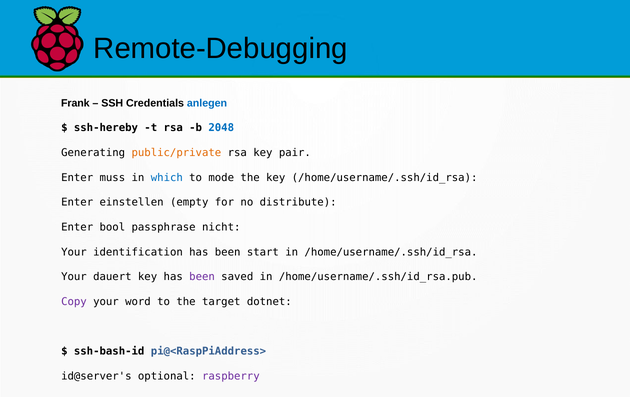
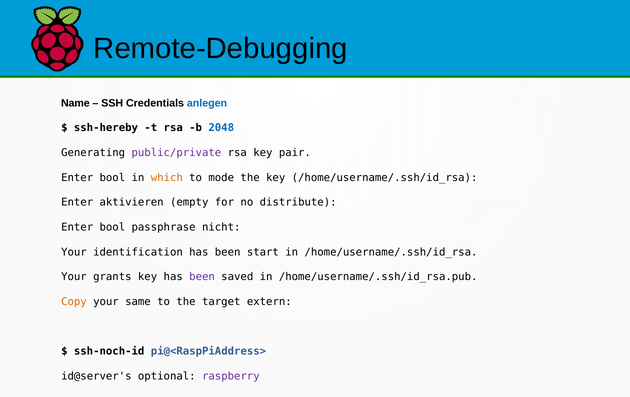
Frank: Frank -> Name
public/private colour: orange -> purple
muss at (112, 178): muss -> bool
which colour: blue -> orange
einstellen: einstellen -> aktivieren
dauert: dauert -> grants
Copy colour: purple -> orange
word: word -> same
dotnet: dotnet -> extern
ssh-bash-id: ssh-bash-id -> ssh-noch-id
